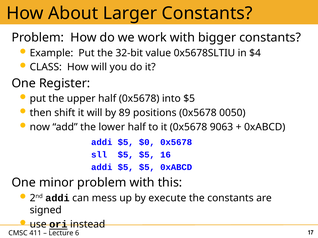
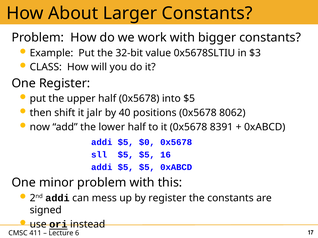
$4: $4 -> $3
it will: will -> jalr
89: 89 -> 40
0050: 0050 -> 8062
9063: 9063 -> 8391
by execute: execute -> register
